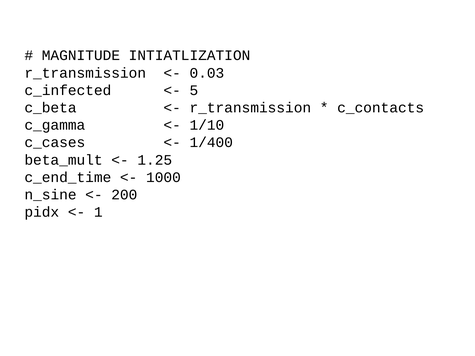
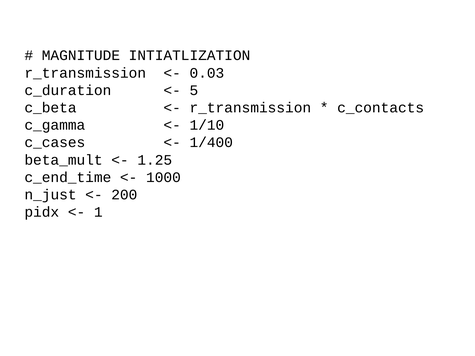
c_infected: c_infected -> c_duration
n_sine: n_sine -> n_just
